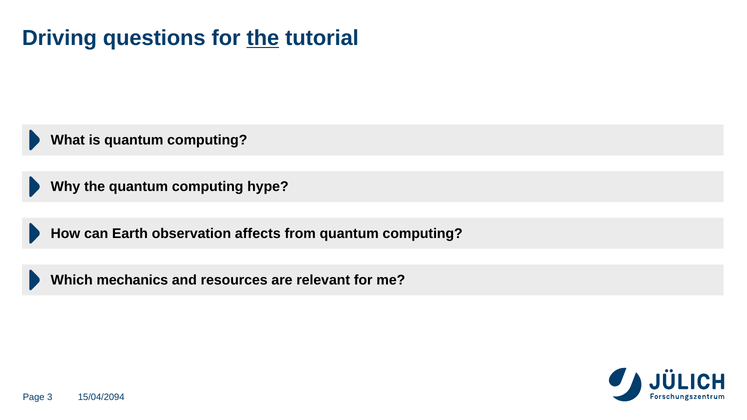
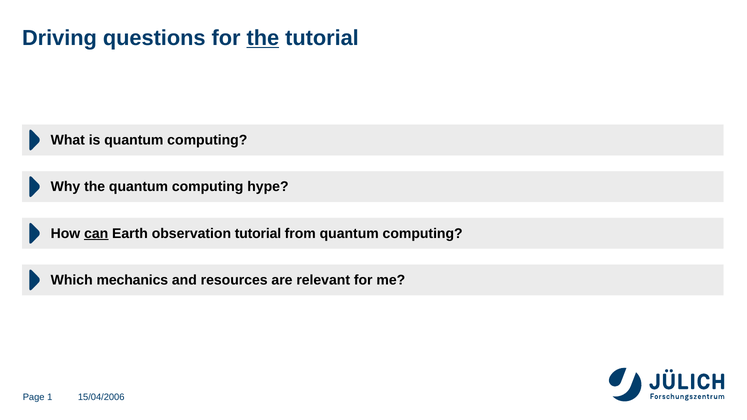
can underline: none -> present
observation affects: affects -> tutorial
3: 3 -> 1
15/04/2094: 15/04/2094 -> 15/04/2006
